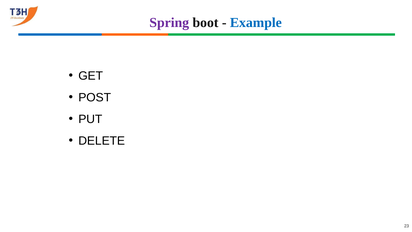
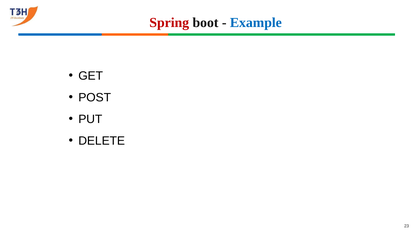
Spring colour: purple -> red
